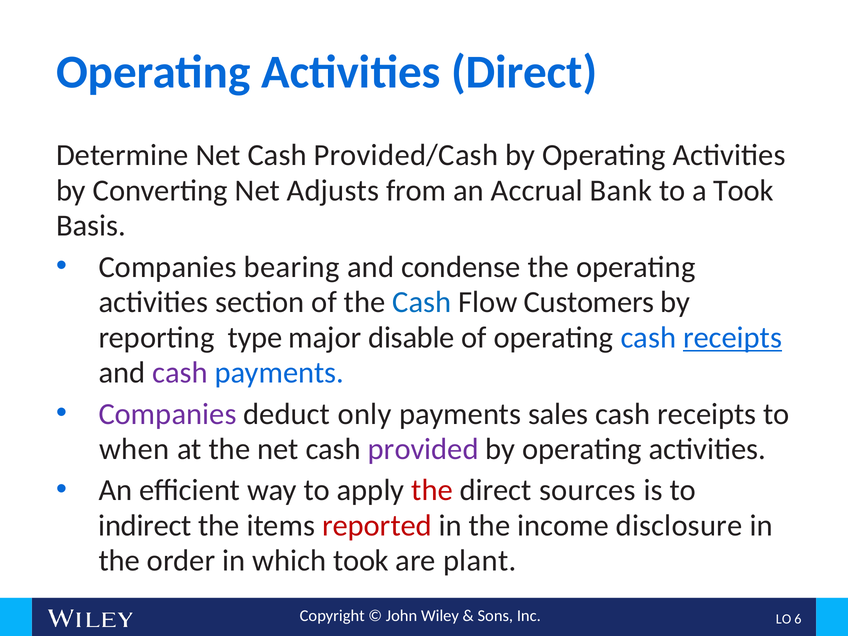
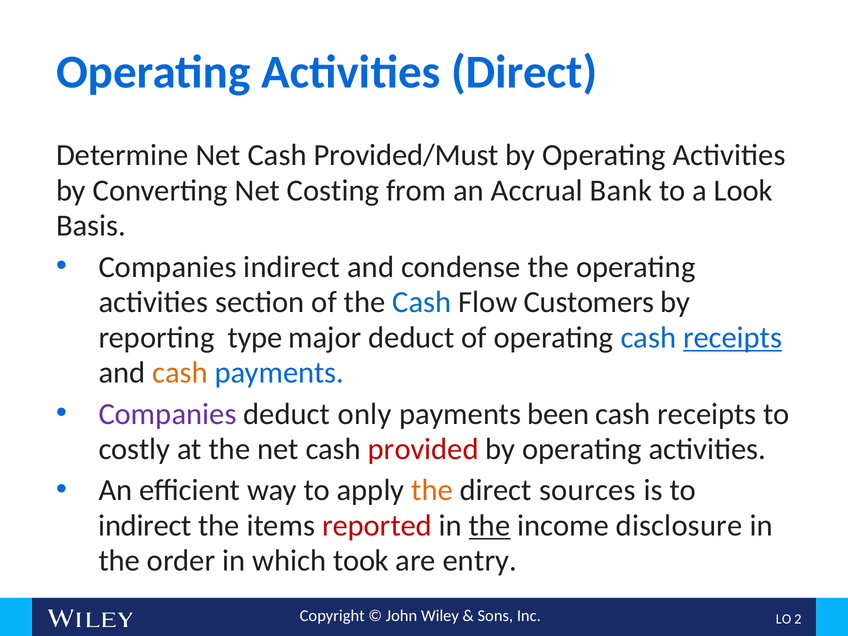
Provided/Cash: Provided/Cash -> Provided/Must
Adjusts: Adjusts -> Costing
a Took: Took -> Look
Companies bearing: bearing -> indirect
major disable: disable -> deduct
cash at (180, 373) colour: purple -> orange
sales: sales -> been
when: when -> costly
provided colour: purple -> red
the at (432, 490) colour: red -> orange
the at (490, 526) underline: none -> present
plant: plant -> entry
6: 6 -> 2
